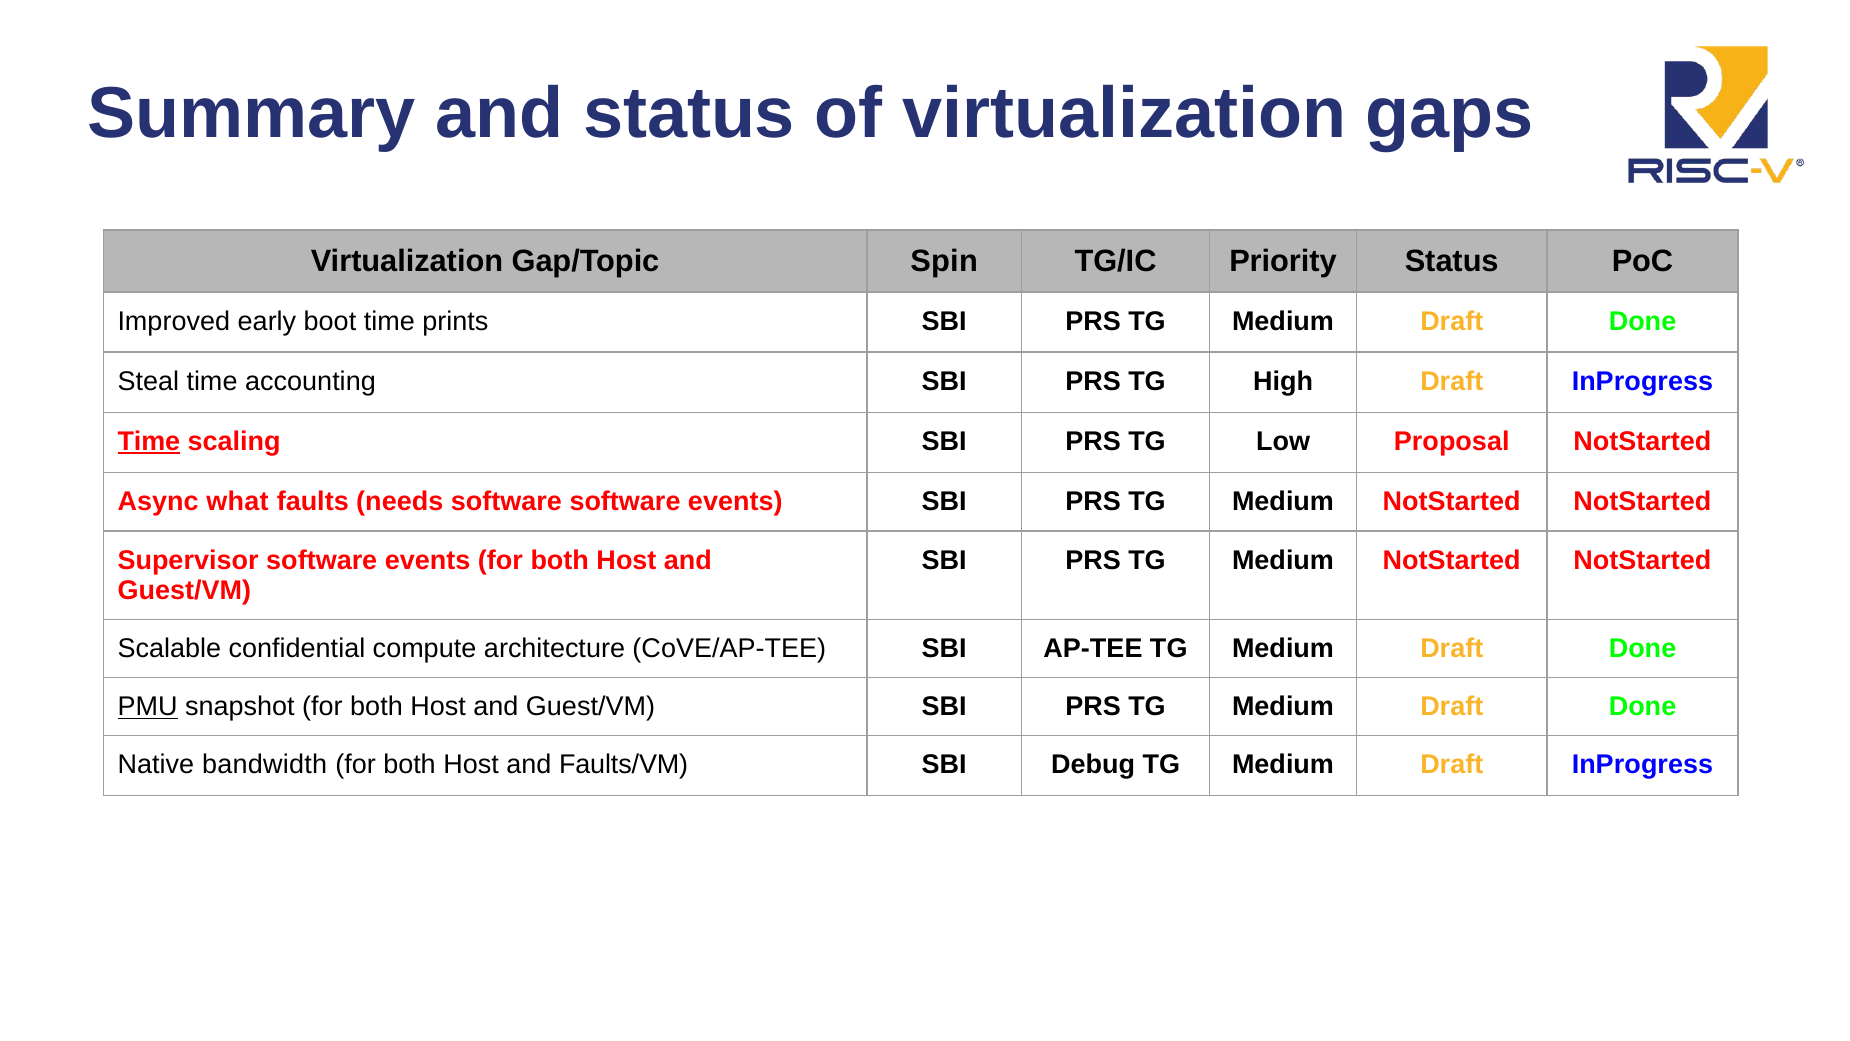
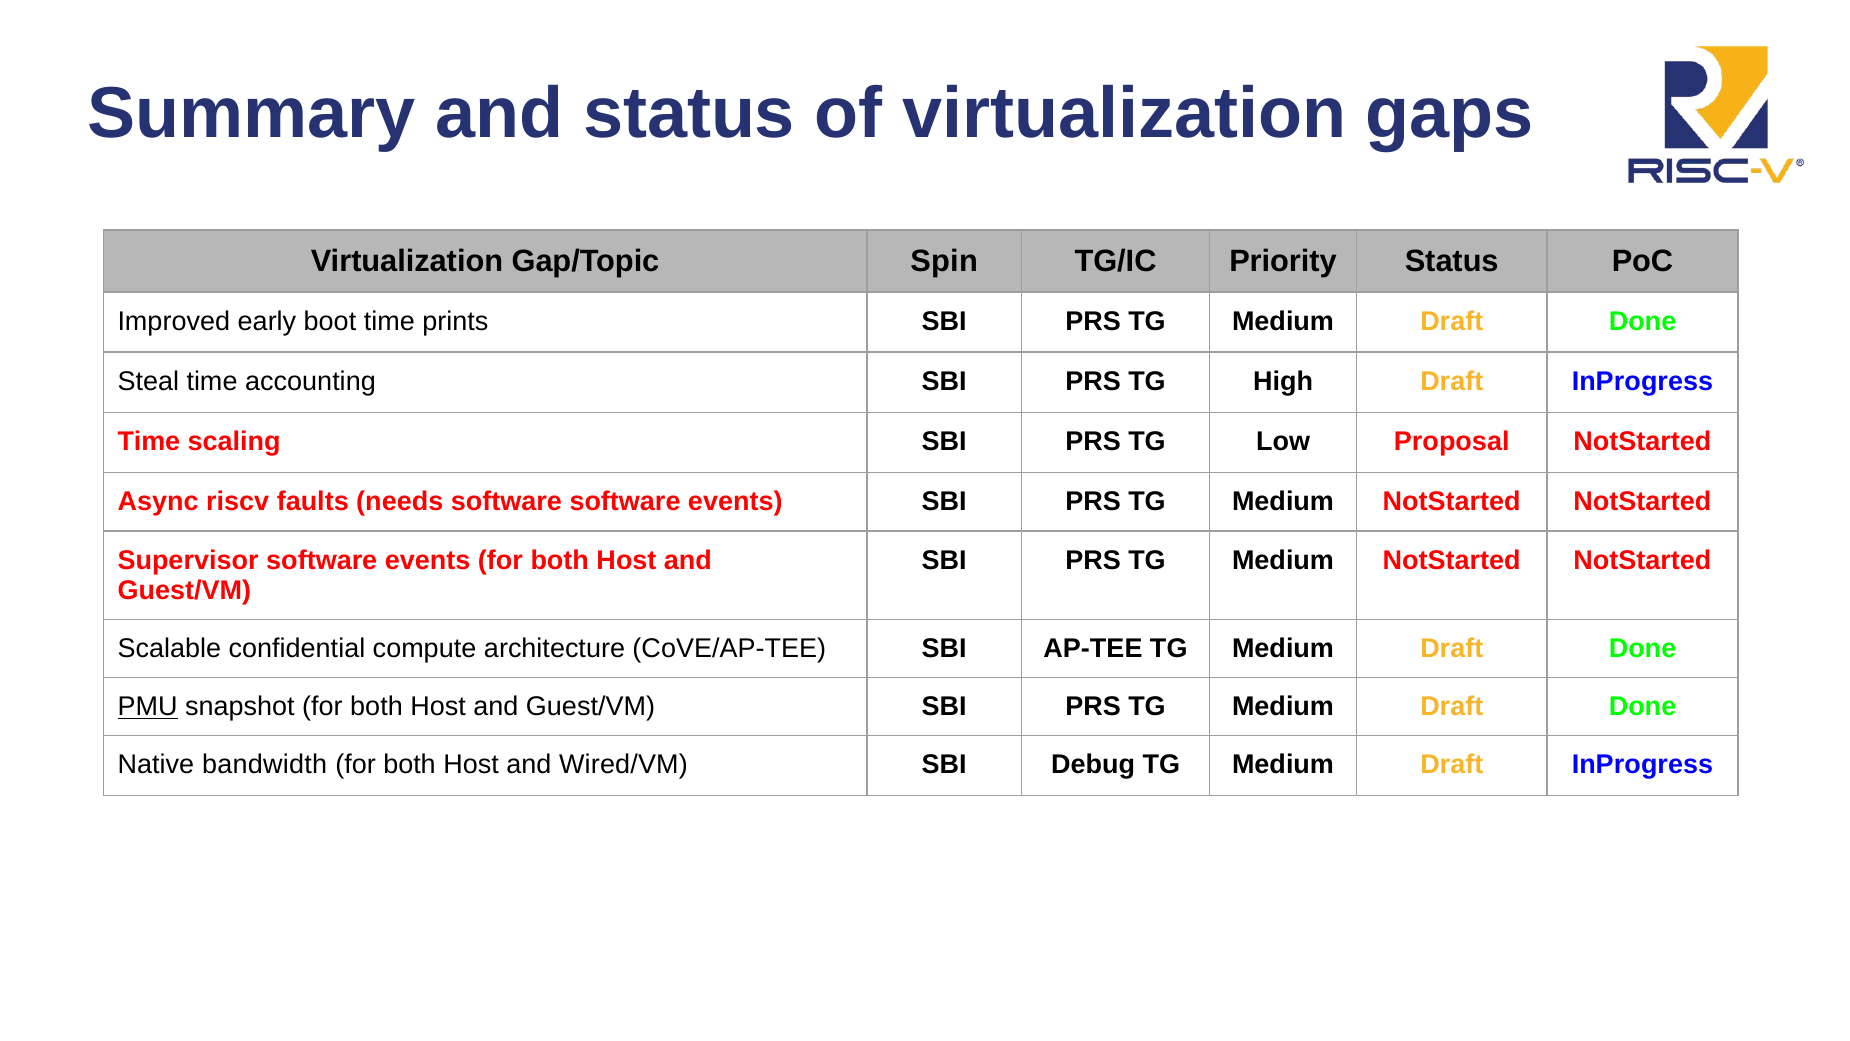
Time at (149, 441) underline: present -> none
what: what -> riscv
Faults/VM: Faults/VM -> Wired/VM
